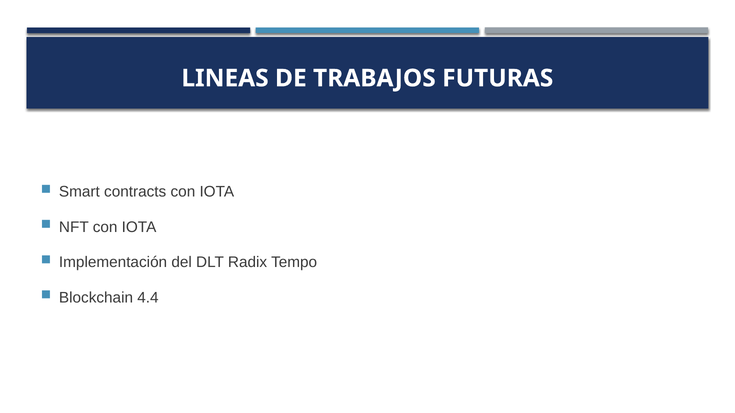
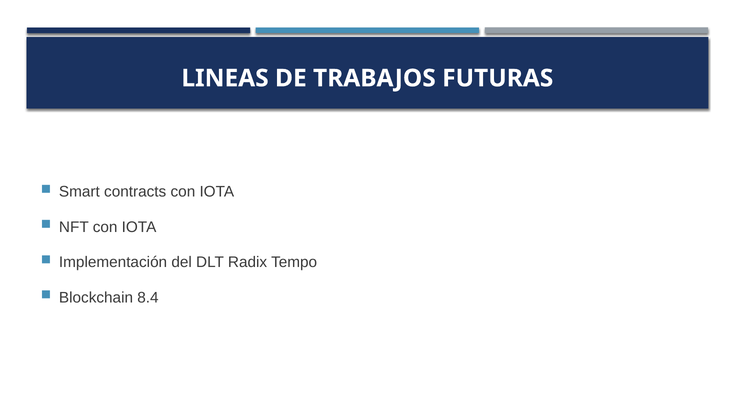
4.4: 4.4 -> 8.4
